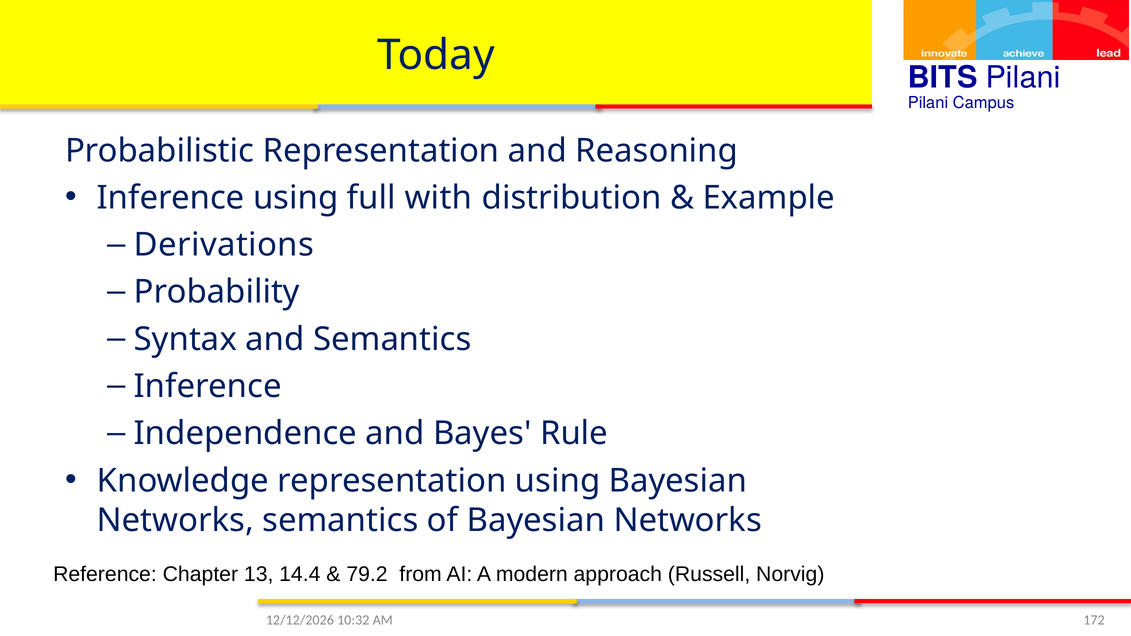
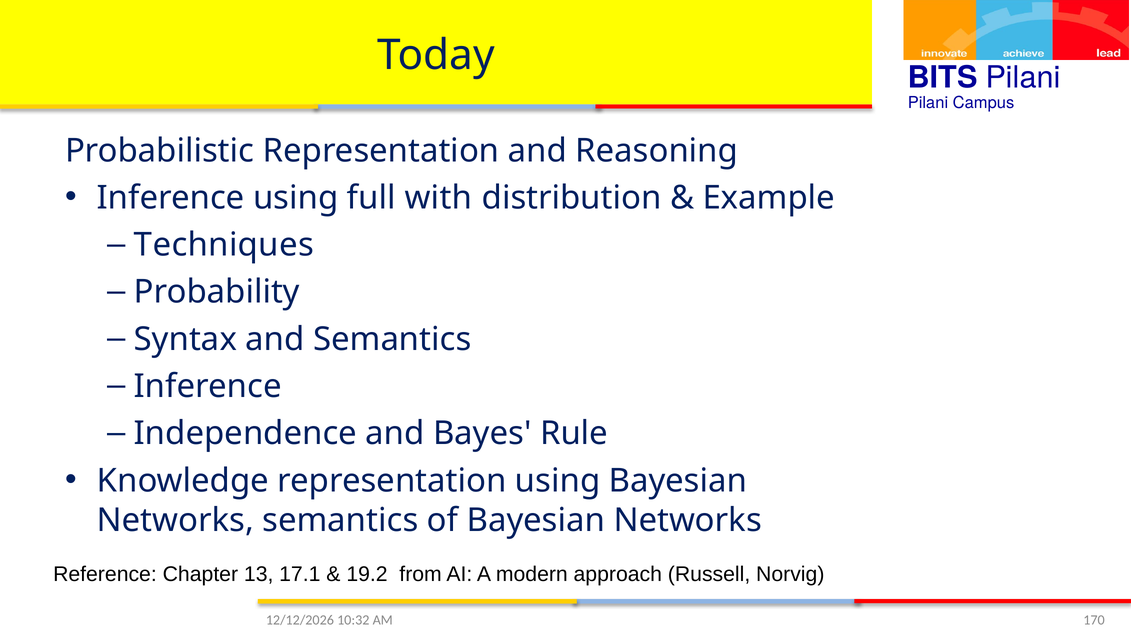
Derivations: Derivations -> Techniques
14.4: 14.4 -> 17.1
79.2: 79.2 -> 19.2
172: 172 -> 170
